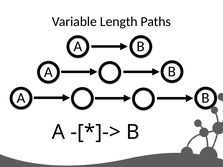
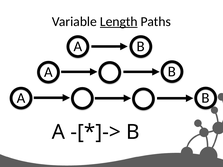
Length underline: none -> present
